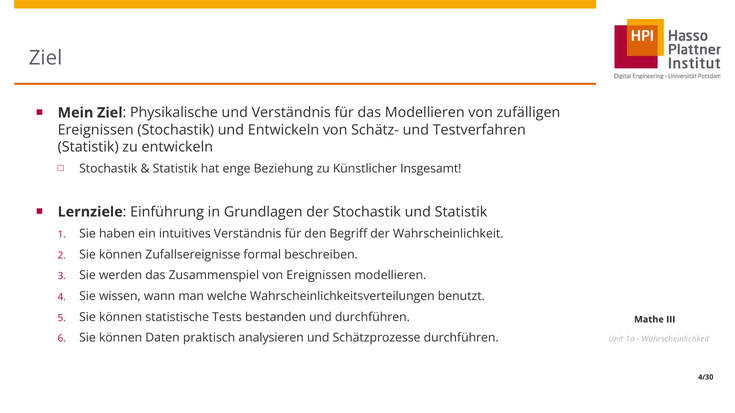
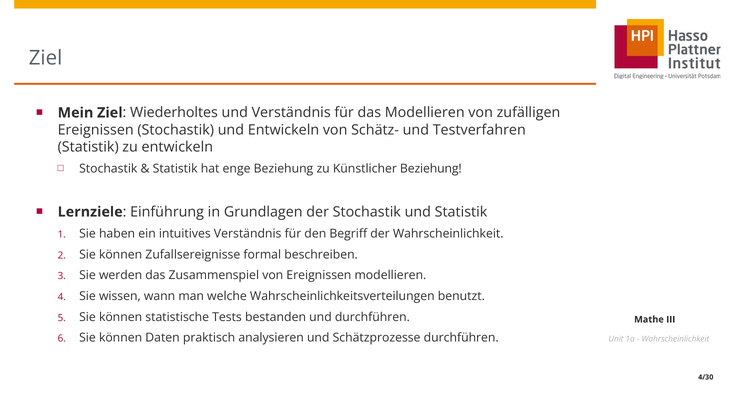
Physikalische: Physikalische -> Wiederholtes
Künstlicher Insgesamt: Insgesamt -> Beziehung
